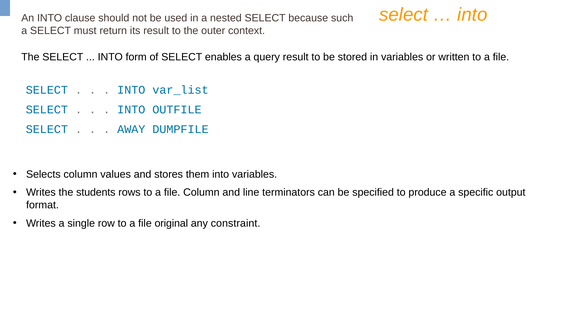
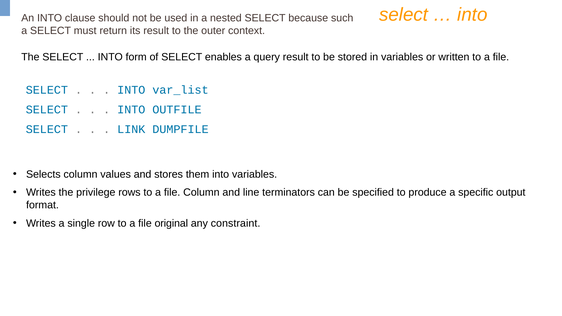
AWAY: AWAY -> LINK
students: students -> privilege
